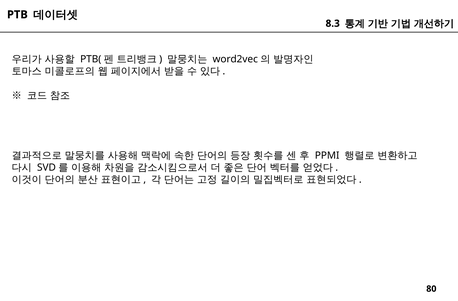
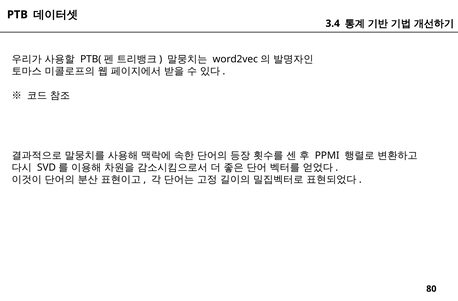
8.3: 8.3 -> 3.4
